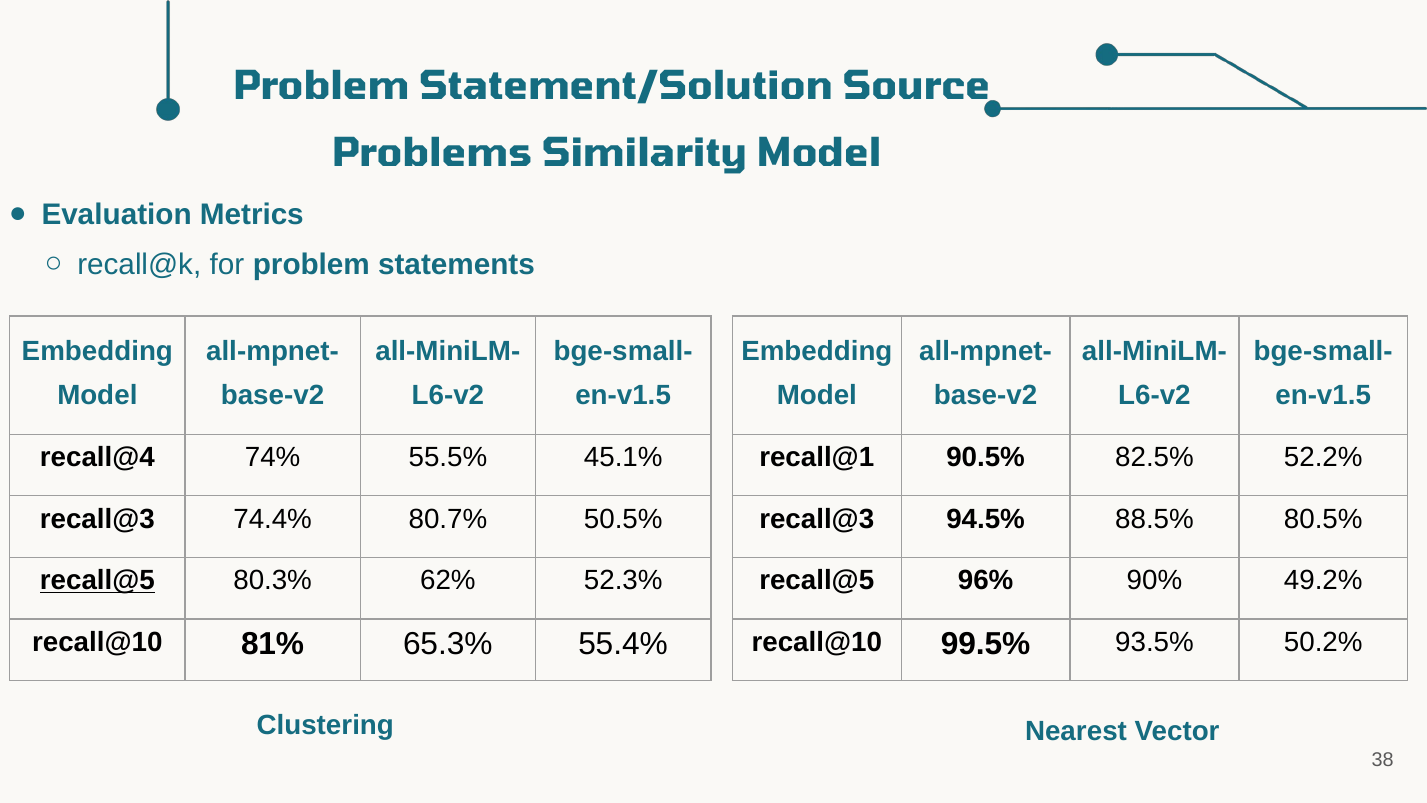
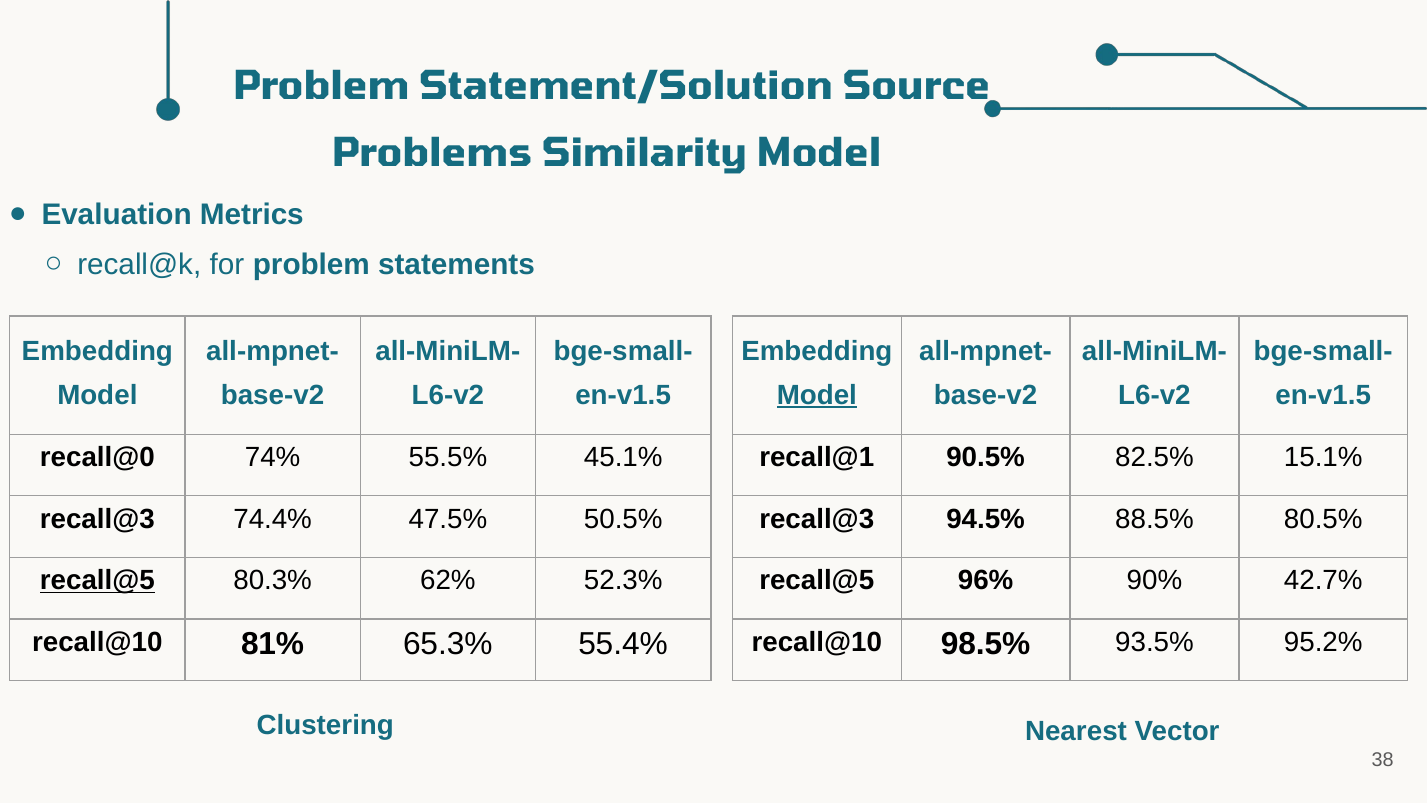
Model at (817, 395) underline: none -> present
recall@4: recall@4 -> recall@0
52.2%: 52.2% -> 15.1%
80.7%: 80.7% -> 47.5%
49.2%: 49.2% -> 42.7%
99.5%: 99.5% -> 98.5%
50.2%: 50.2% -> 95.2%
